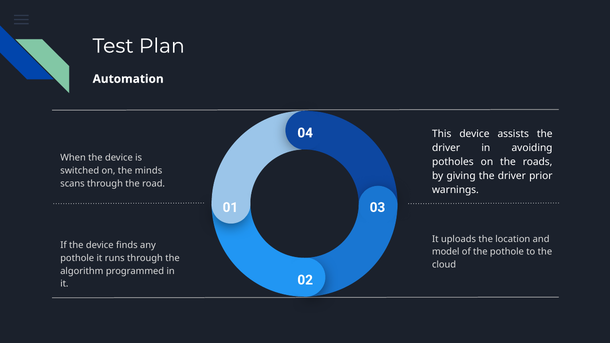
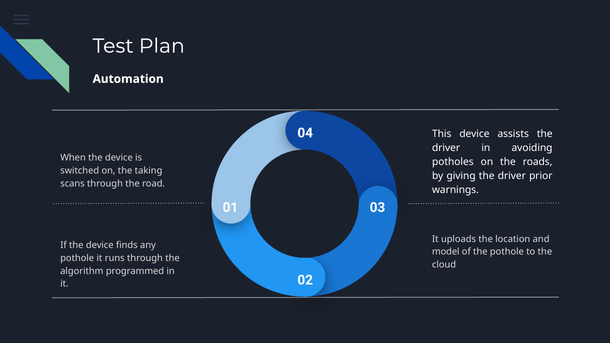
minds: minds -> taking
